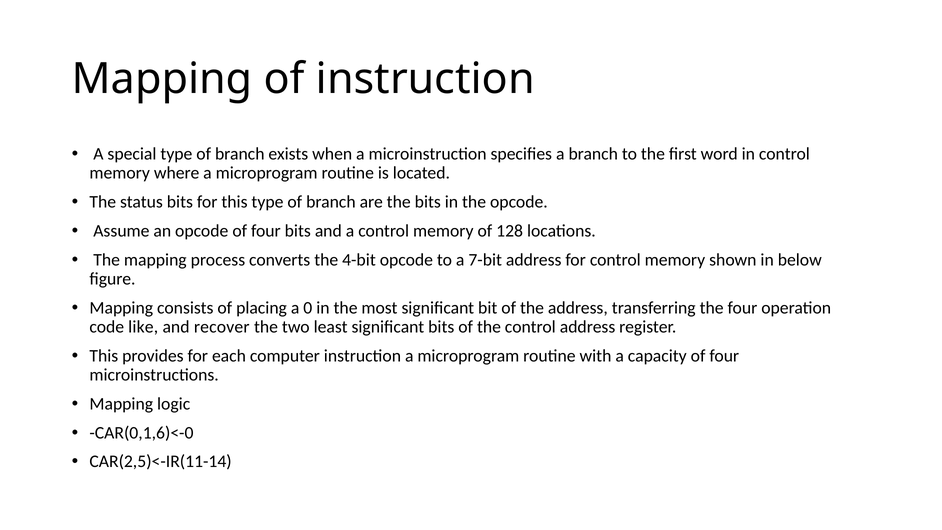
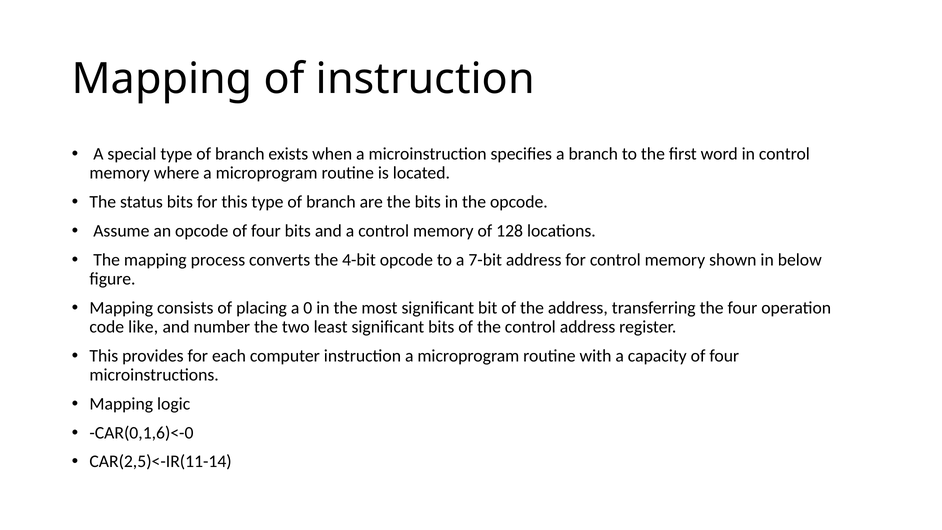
recover: recover -> number
